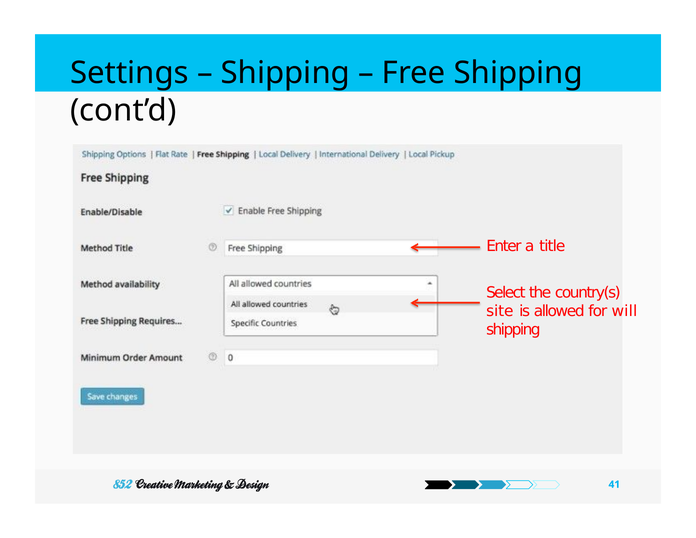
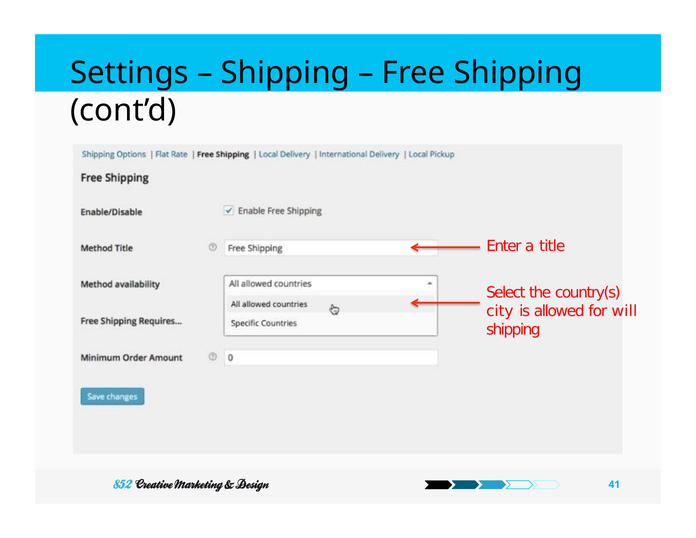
site: site -> city
